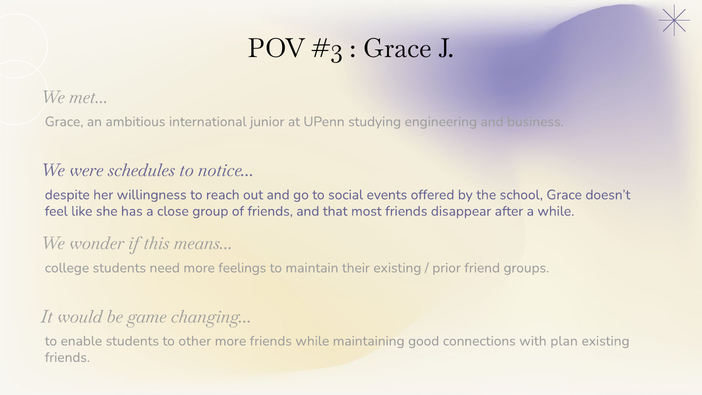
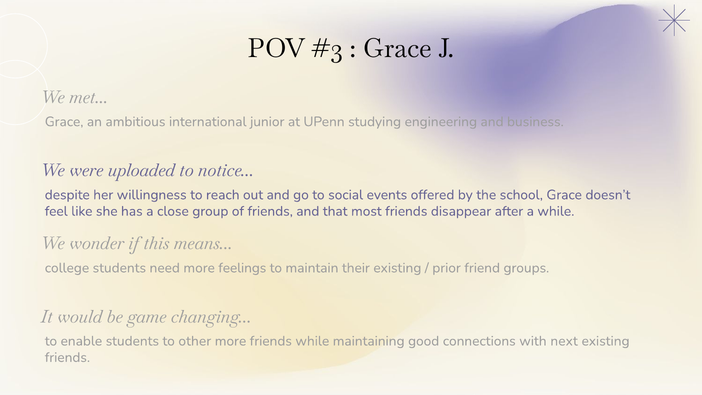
schedules: schedules -> uploaded
plan: plan -> next
